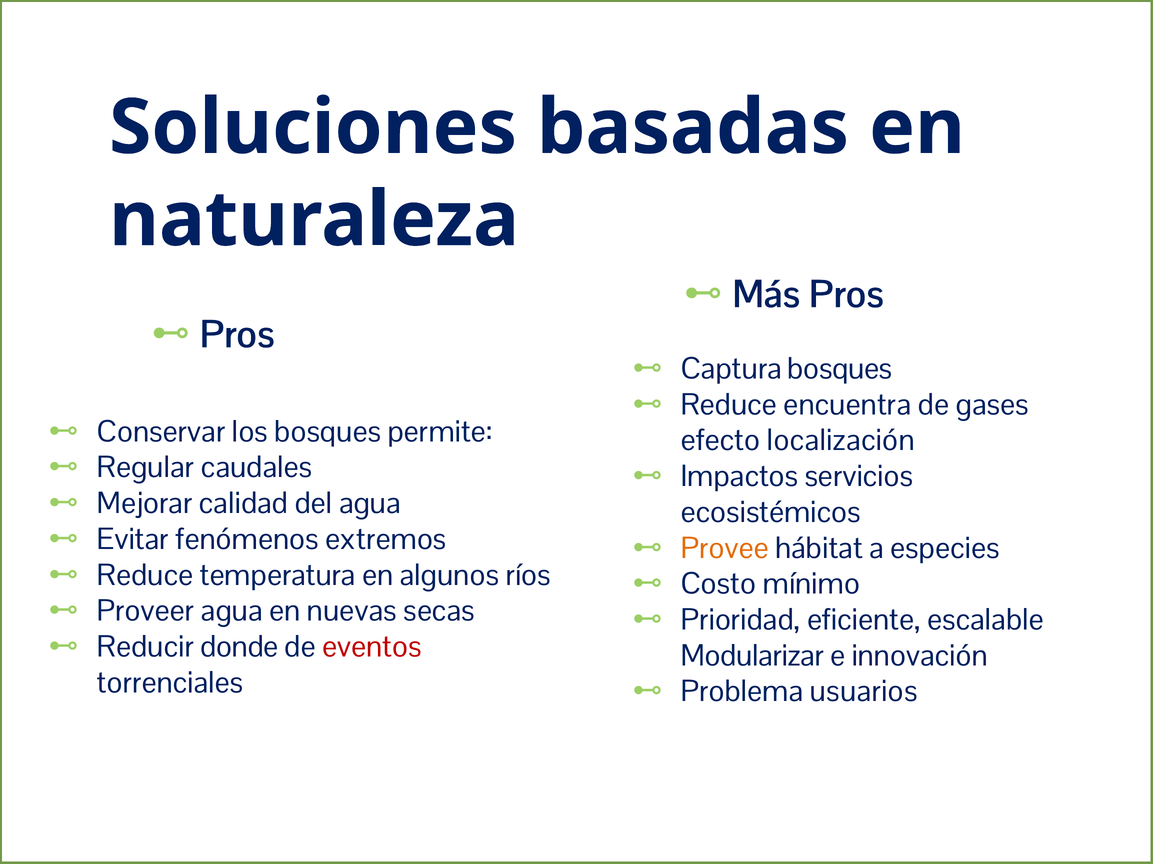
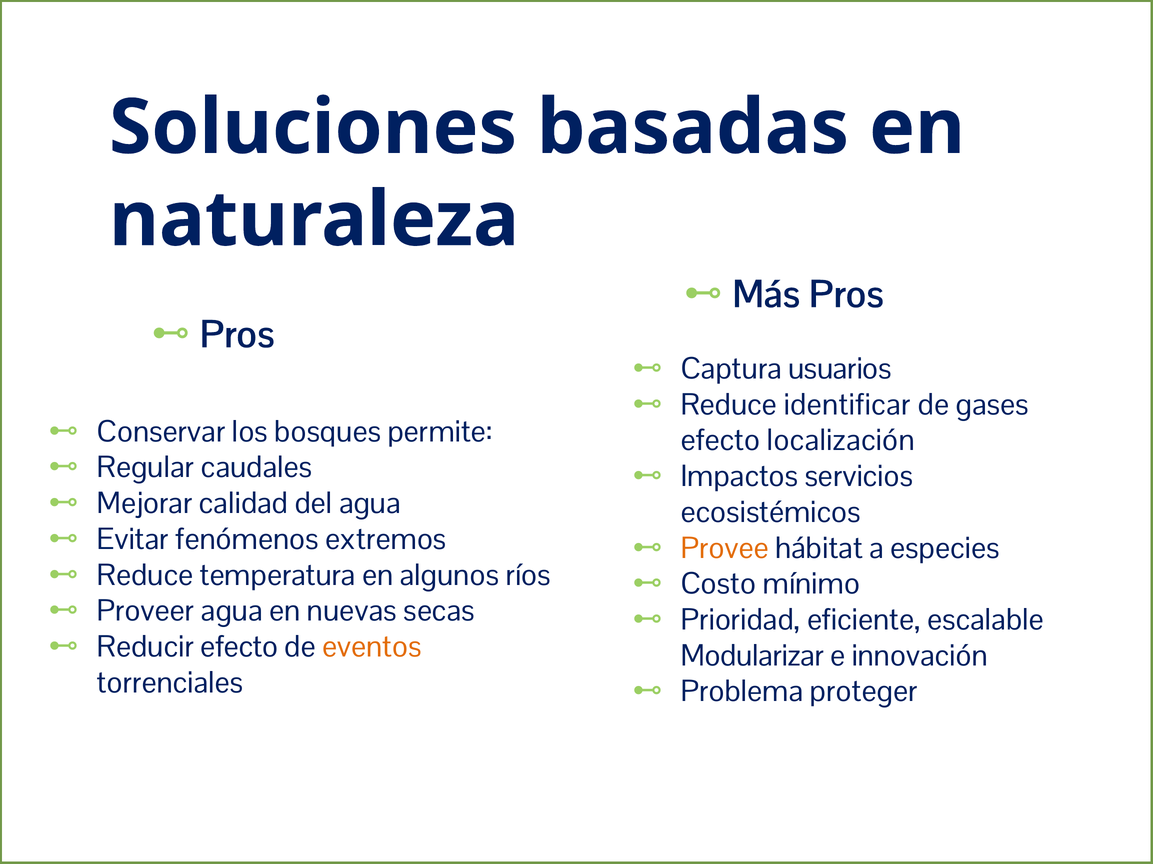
Captura bosques: bosques -> usuarios
encuentra: encuentra -> identificar
Reducir donde: donde -> efecto
eventos colour: red -> orange
usuarios: usuarios -> proteger
